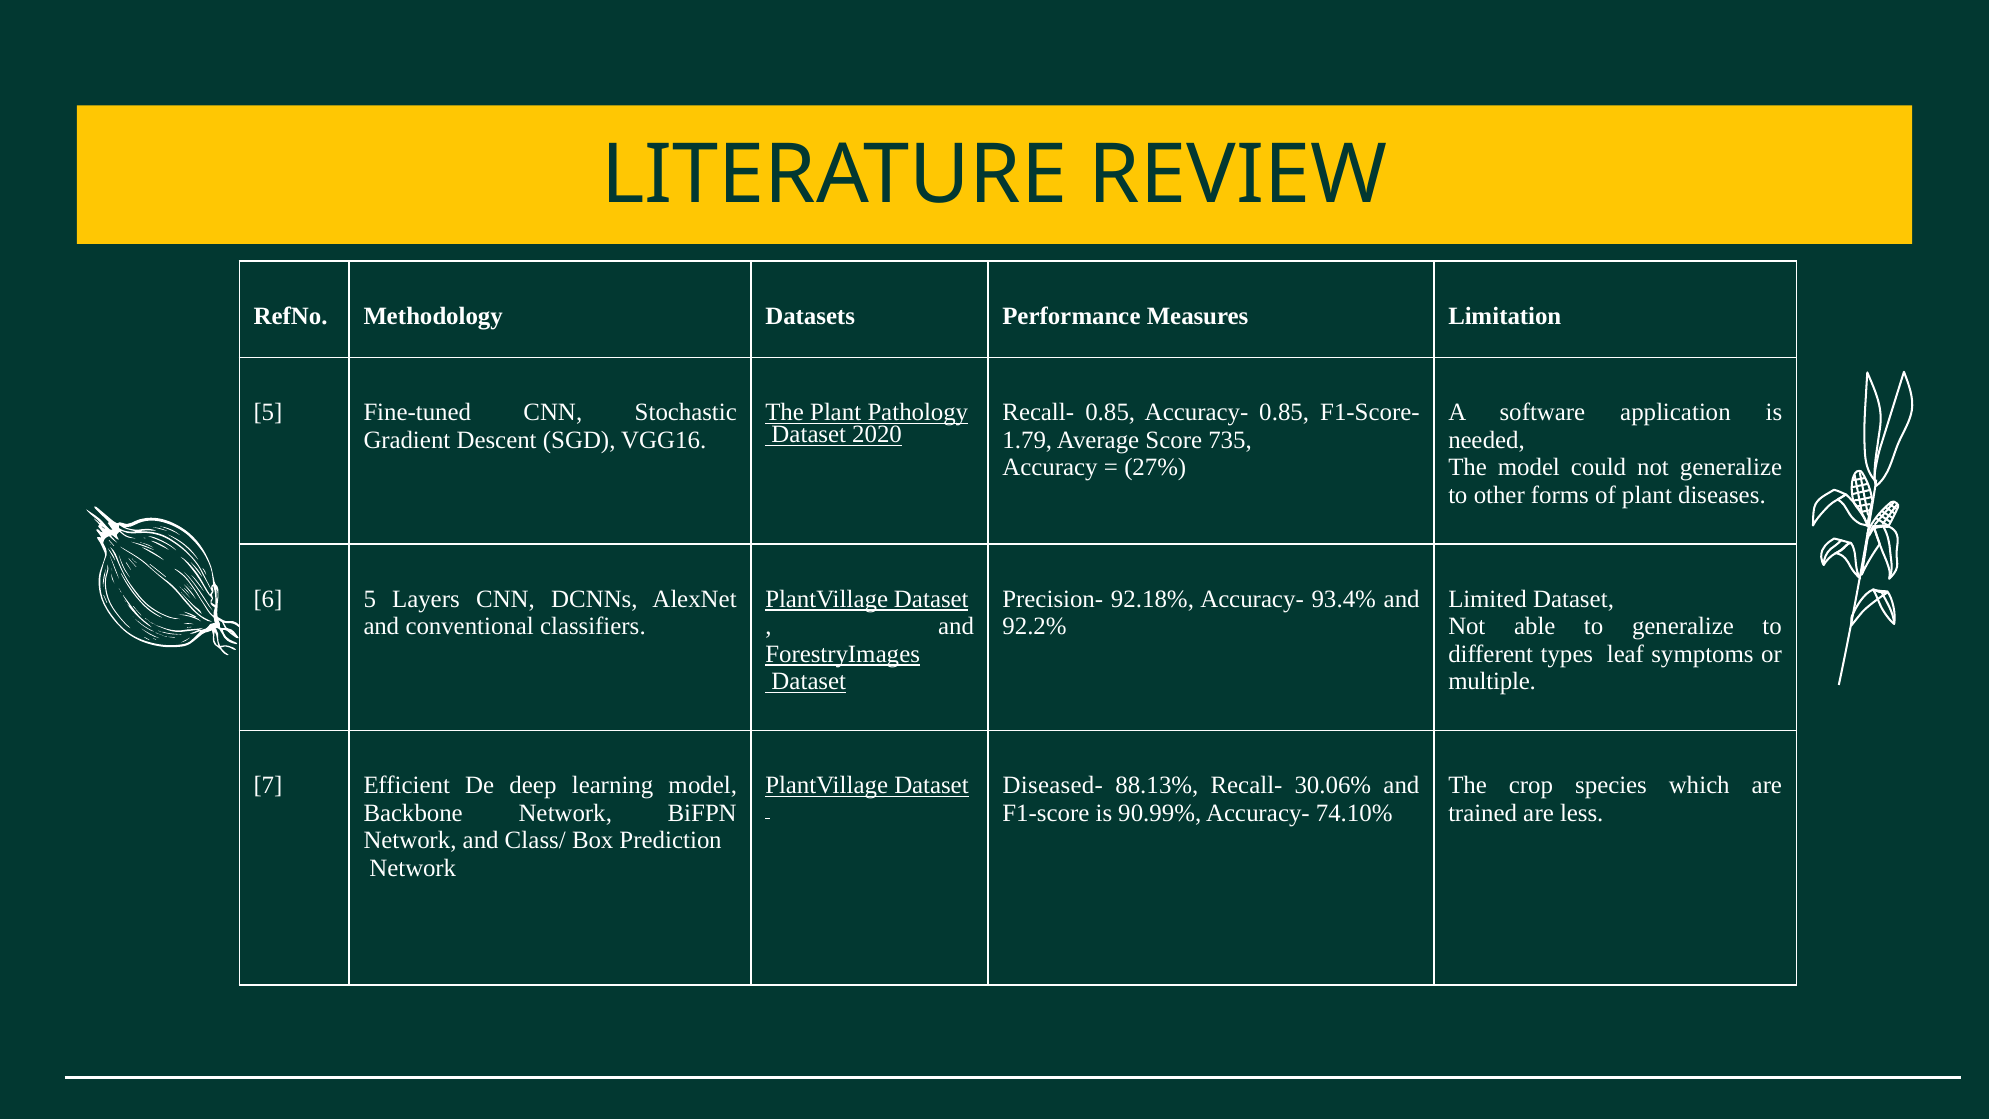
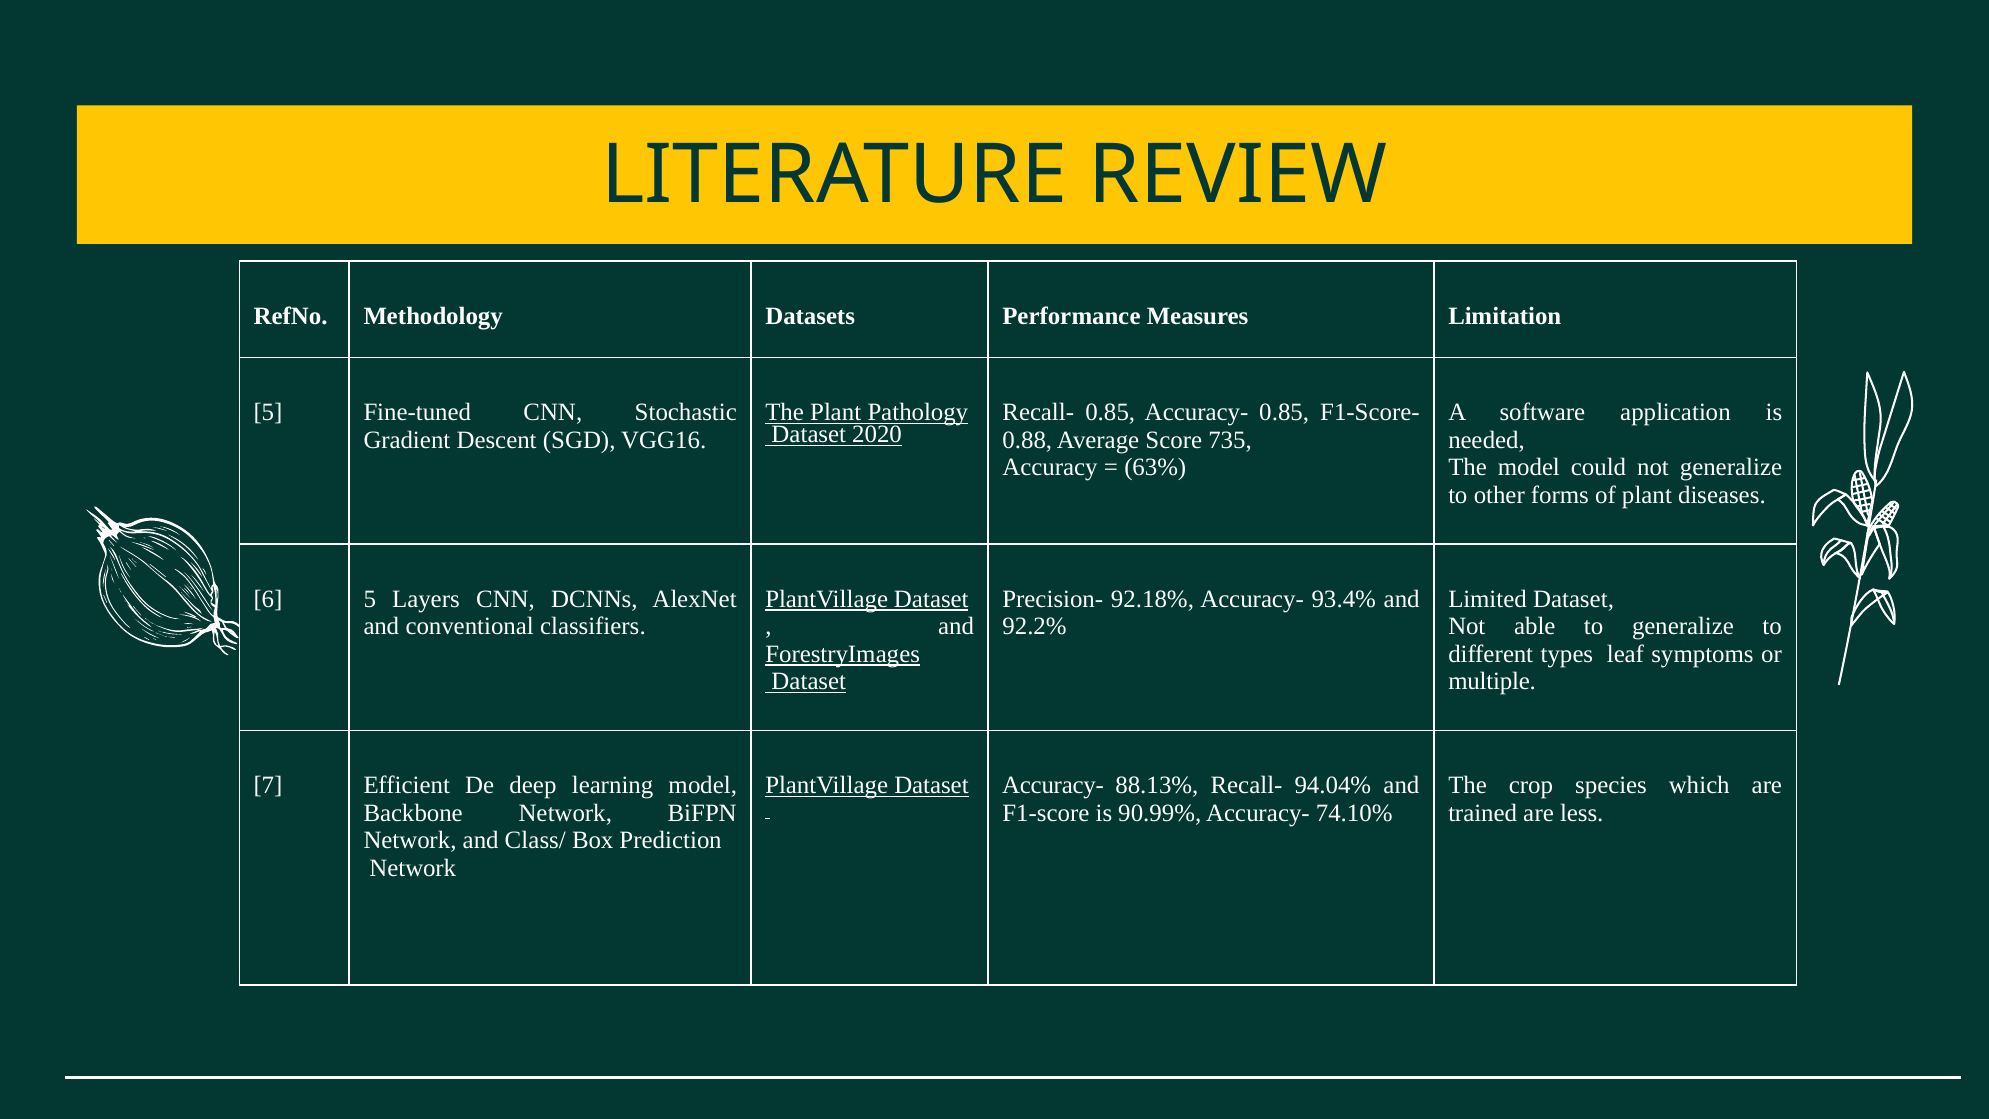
1.79: 1.79 -> 0.88
27%: 27% -> 63%
Dataset Diseased-: Diseased- -> Accuracy-
30.06%: 30.06% -> 94.04%
